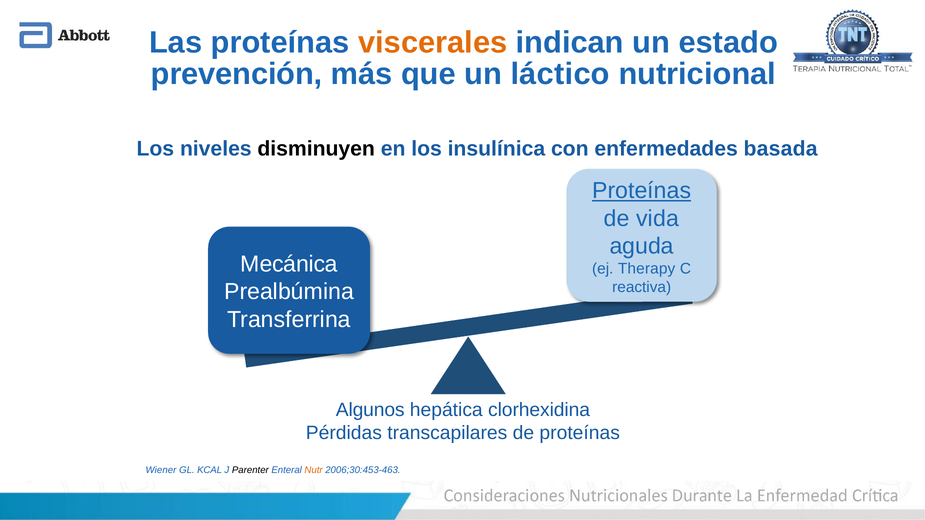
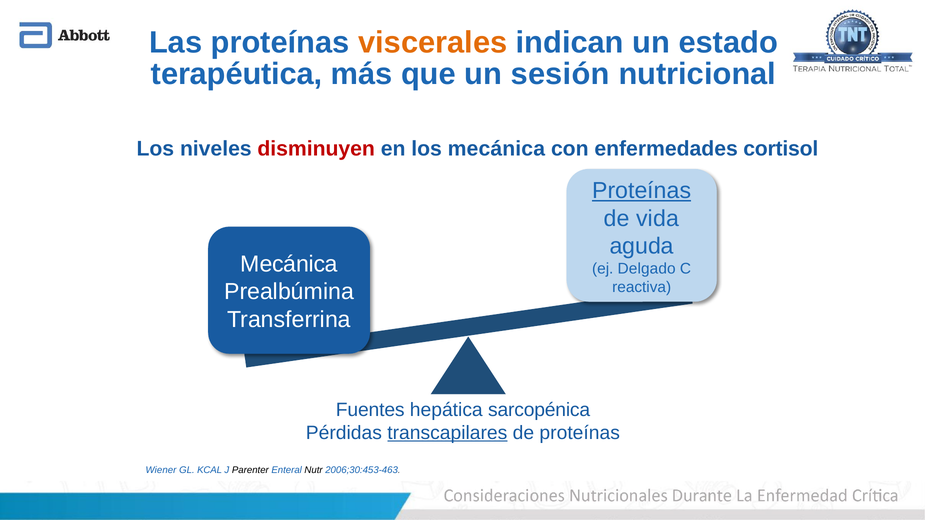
prevención: prevención -> terapéutica
láctico: láctico -> sesión
disminuyen colour: black -> red
los insulínica: insulínica -> mecánica
basada: basada -> cortisol
Therapy: Therapy -> Delgado
Algunos: Algunos -> Fuentes
clorhexidina: clorhexidina -> sarcopénica
transcapilares underline: none -> present
Nutr colour: orange -> black
